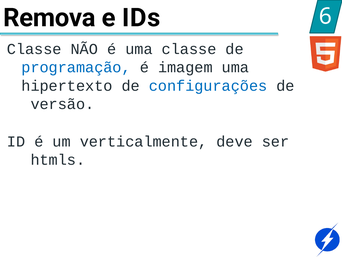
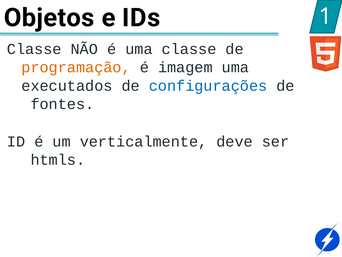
Remova: Remova -> Objetos
6: 6 -> 1
programação colour: blue -> orange
hipertexto: hipertexto -> executados
versão: versão -> fontes
